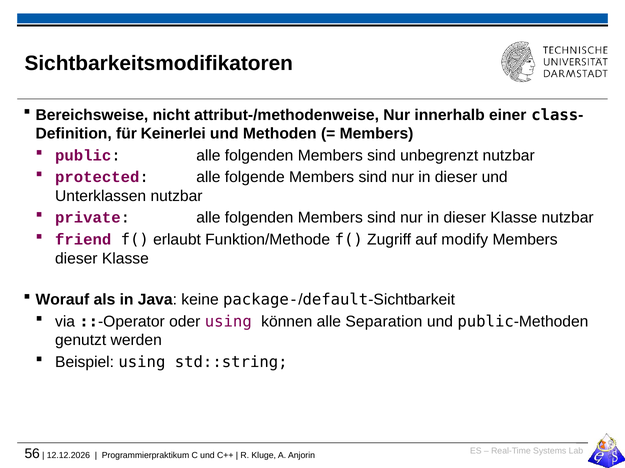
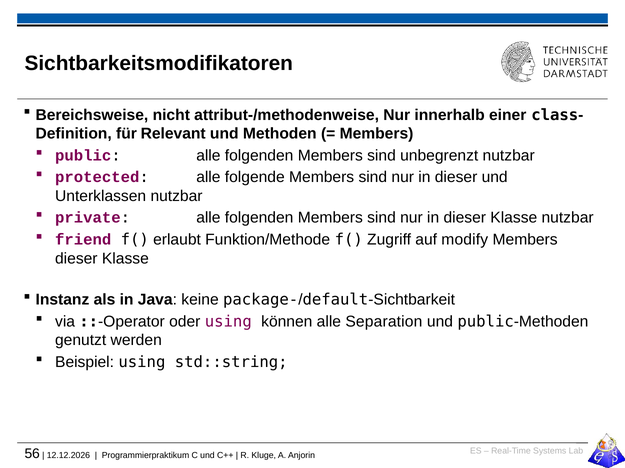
Keinerlei: Keinerlei -> Relevant
Worauf: Worauf -> Instanz
